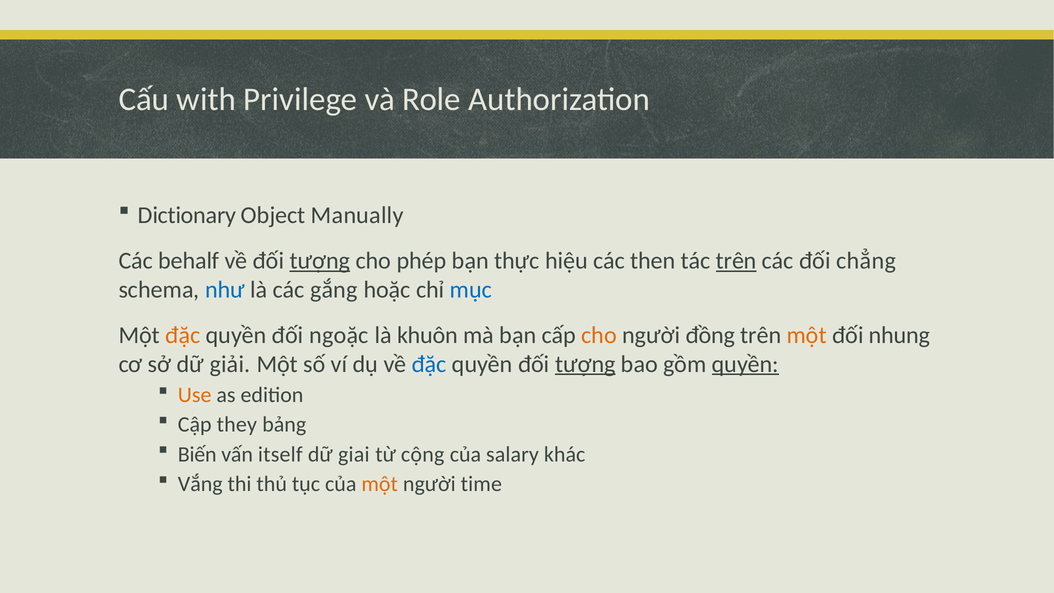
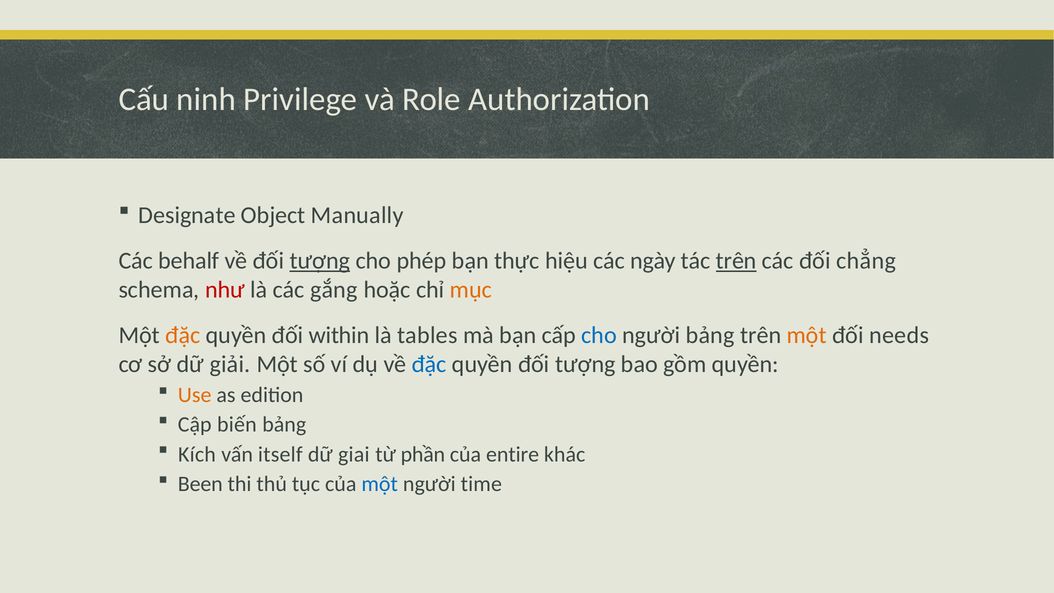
with: with -> ninh
Dictionary: Dictionary -> Designate
then: then -> ngày
như colour: blue -> red
mục colour: blue -> orange
ngoặc: ngoặc -> within
khuôn: khuôn -> tables
cho at (599, 335) colour: orange -> blue
người đồng: đồng -> bảng
nhung: nhung -> needs
tượng at (585, 364) underline: present -> none
quyền at (745, 364) underline: present -> none
they: they -> biến
Biến: Biến -> Kích
cộng: cộng -> phần
salary: salary -> entire
Vắng: Vắng -> Been
một at (380, 484) colour: orange -> blue
